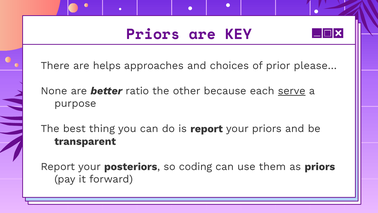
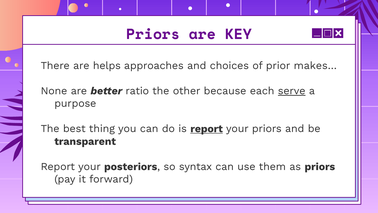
please…: please… -> makes…
report at (207, 129) underline: none -> present
coding: coding -> syntax
